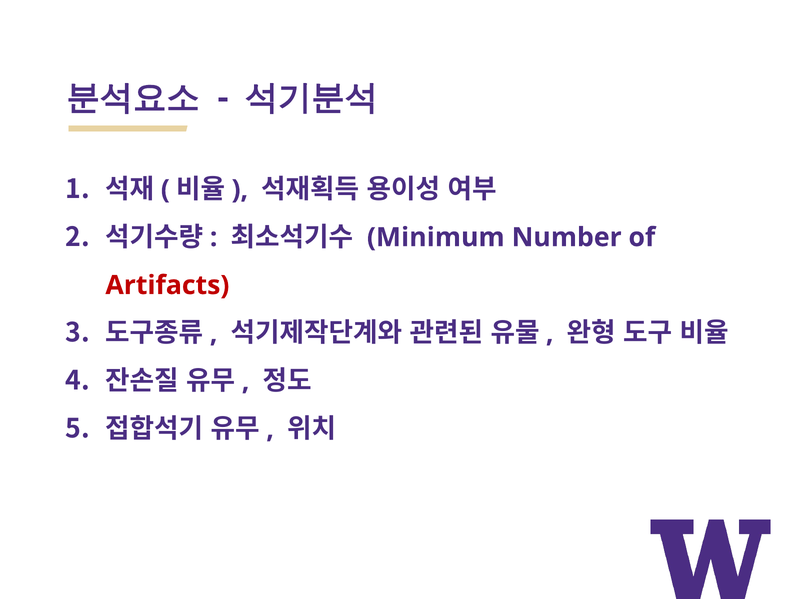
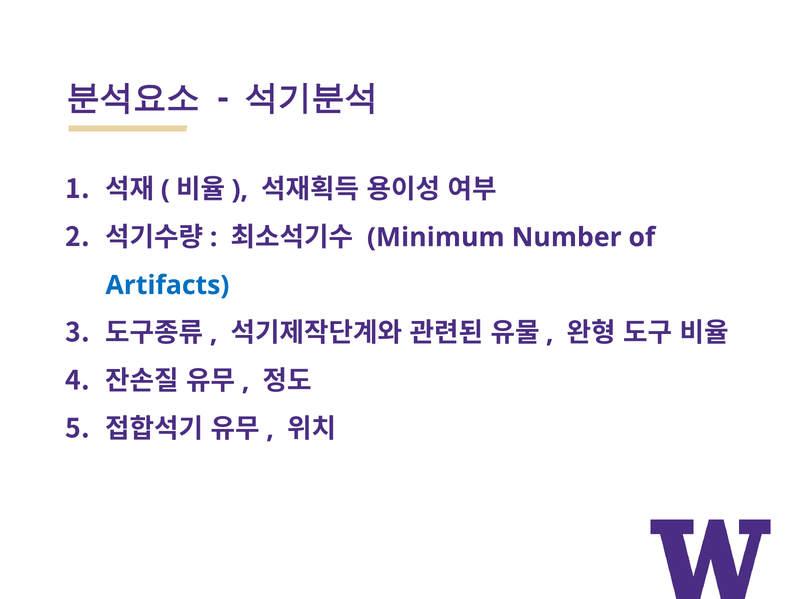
Artifacts colour: red -> blue
